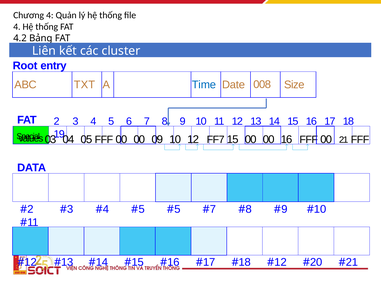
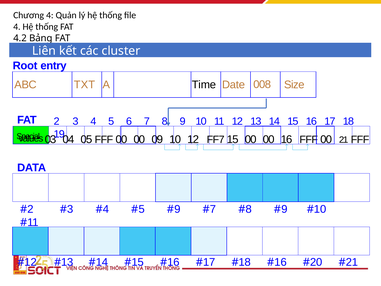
Time colour: blue -> black
5 at (177, 209): 5 -> 9
12 at (281, 262): 12 -> 16
